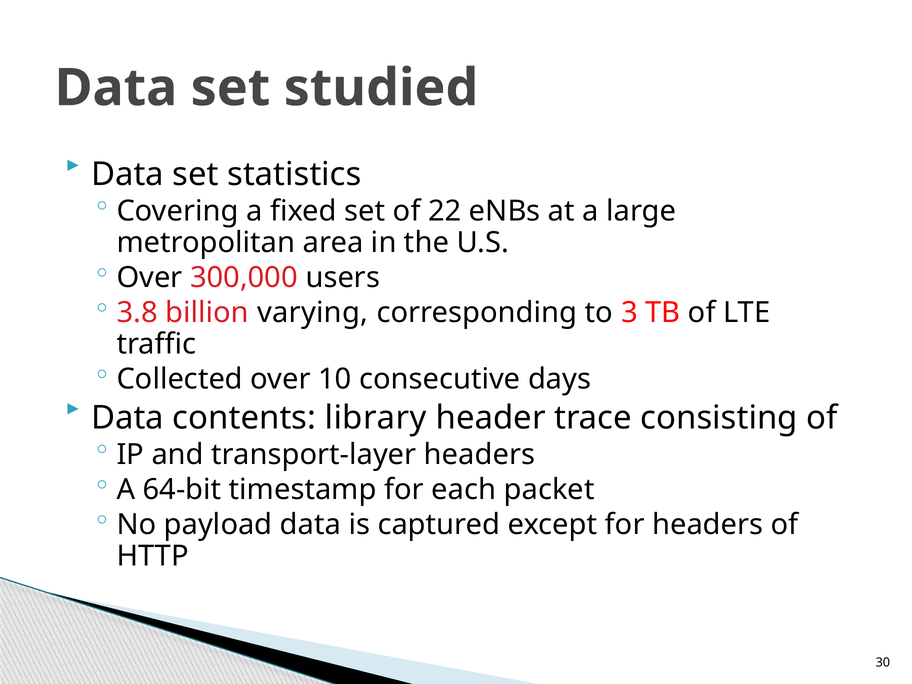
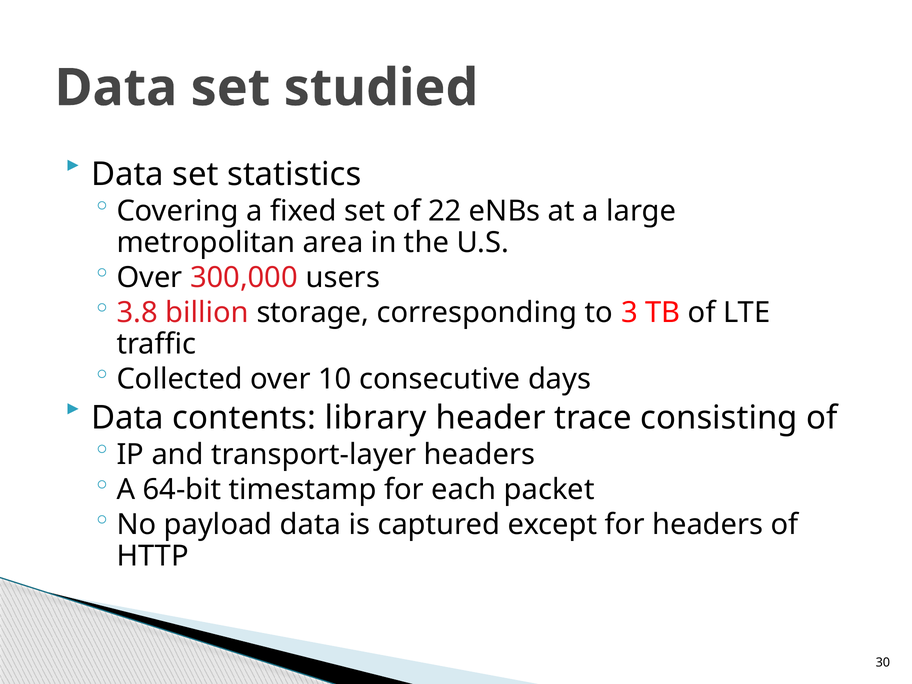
varying: varying -> storage
